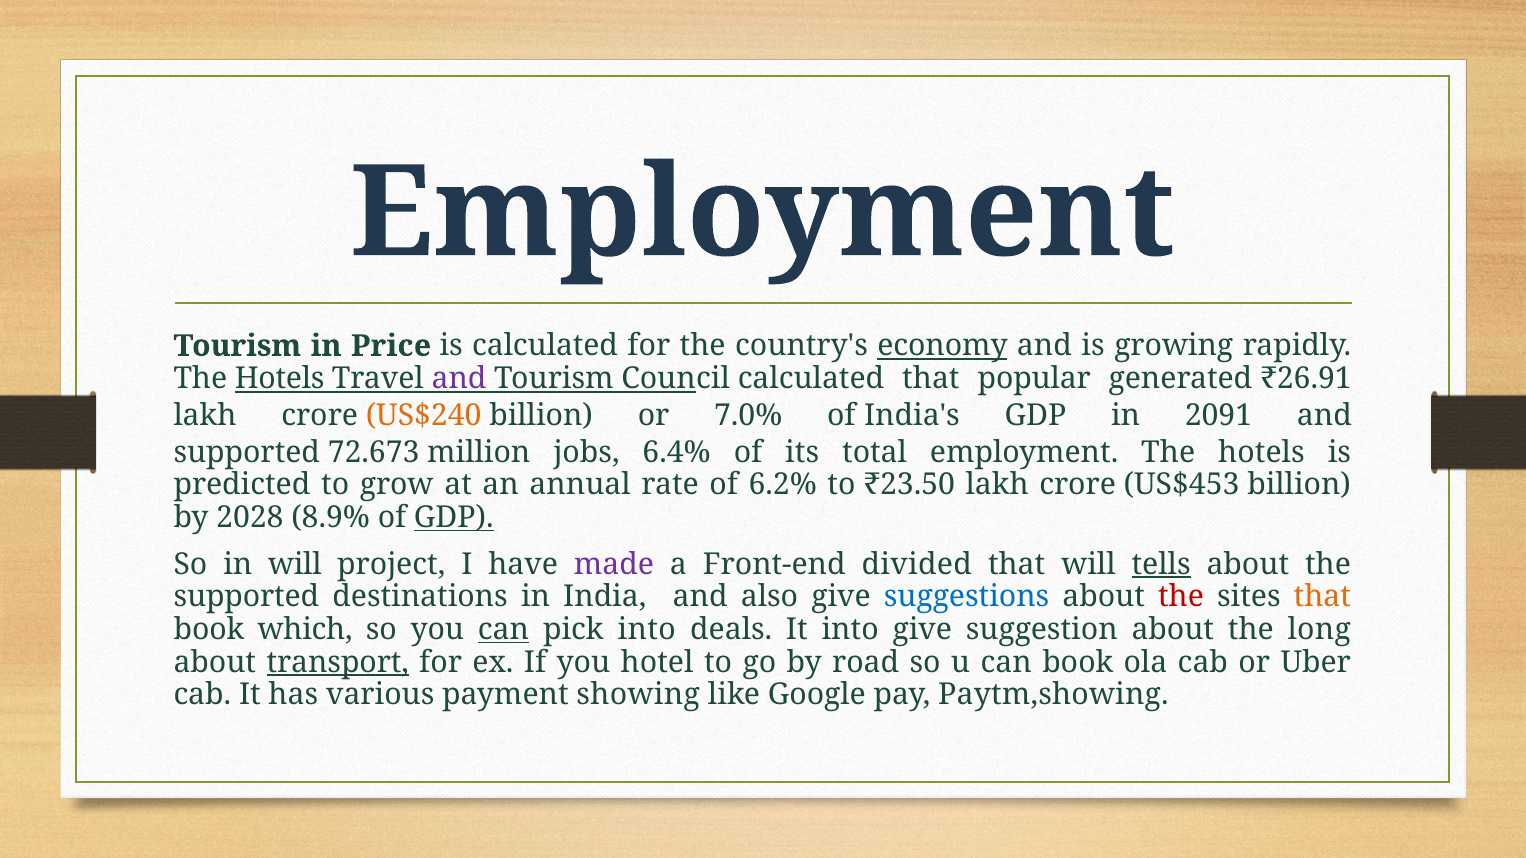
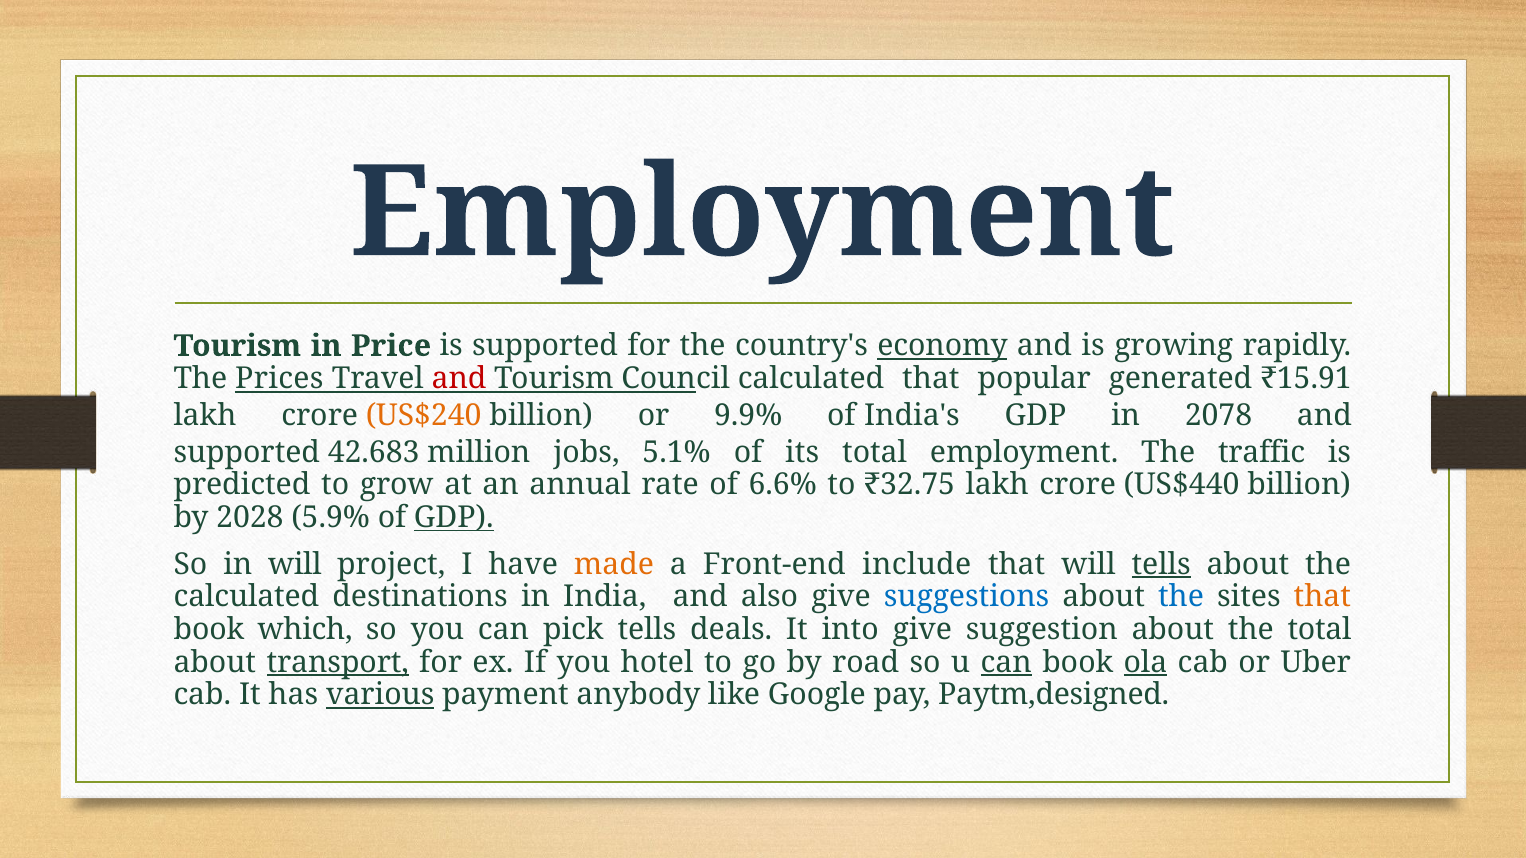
is calculated: calculated -> supported
Hotels at (280, 379): Hotels -> Prices
and at (459, 379) colour: purple -> red
₹26.91: ₹26.91 -> ₹15.91
7.0%: 7.0% -> 9.9%
2091: 2091 -> 2078
72.673: 72.673 -> 42.683
6.4%: 6.4% -> 5.1%
employment The hotels: hotels -> traffic
6.2%: 6.2% -> 6.6%
₹23.50: ₹23.50 -> ₹32.75
US$453: US$453 -> US$440
8.9%: 8.9% -> 5.9%
made colour: purple -> orange
divided: divided -> include
supported at (246, 597): supported -> calculated
the at (1181, 597) colour: red -> blue
can at (504, 630) underline: present -> none
pick into: into -> tells
the long: long -> total
can at (1006, 662) underline: none -> present
ola underline: none -> present
various underline: none -> present
showing: showing -> anybody
Paytm,showing: Paytm,showing -> Paytm,designed
